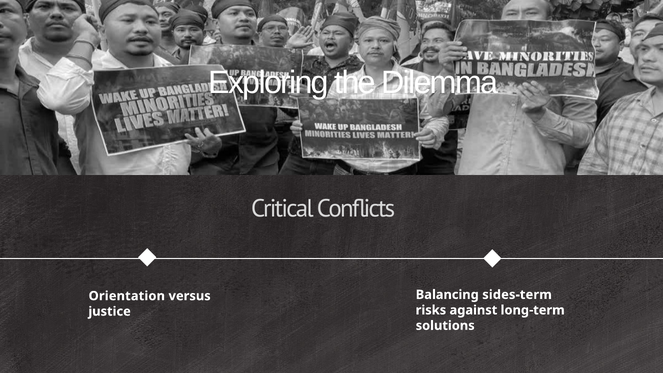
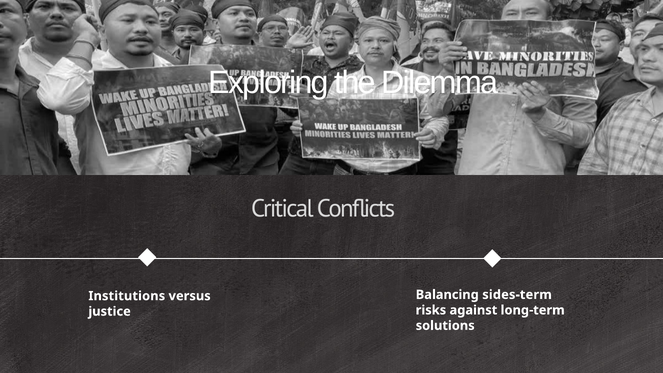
Orientation: Orientation -> Institutions
